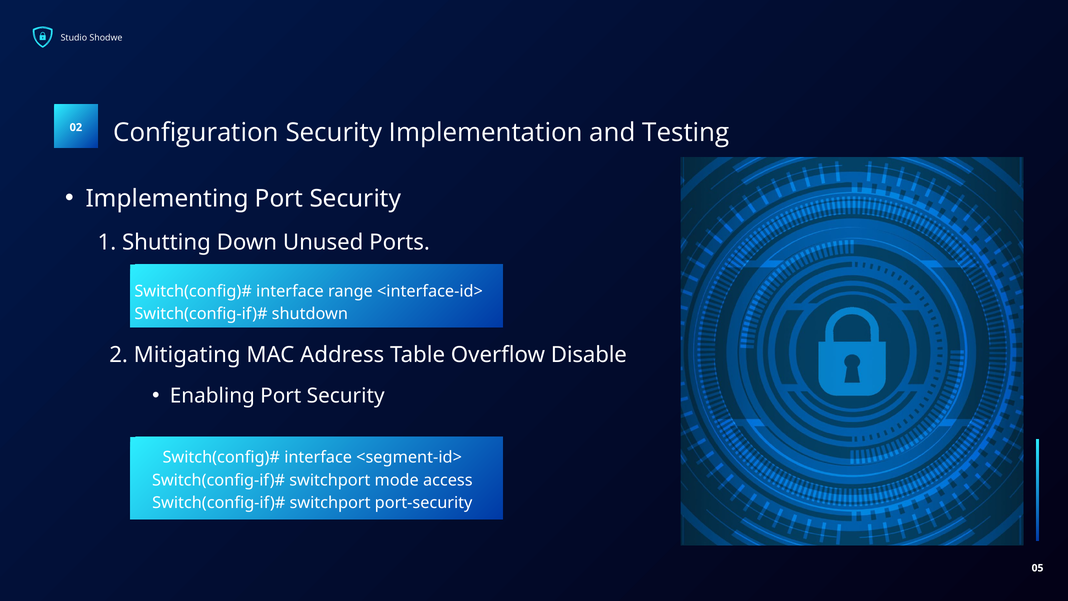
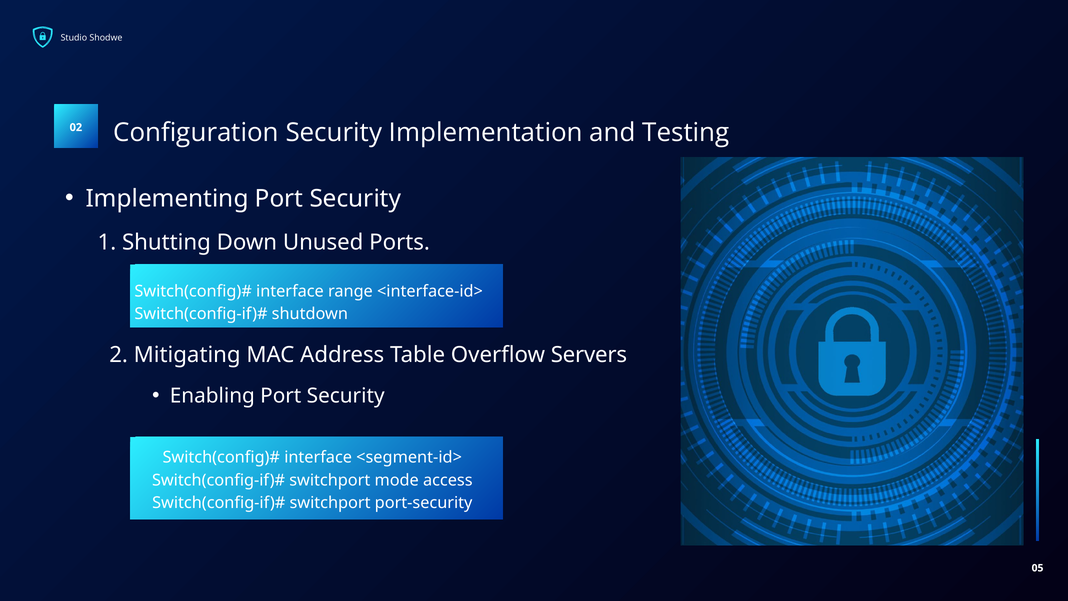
Disable: Disable -> Servers
